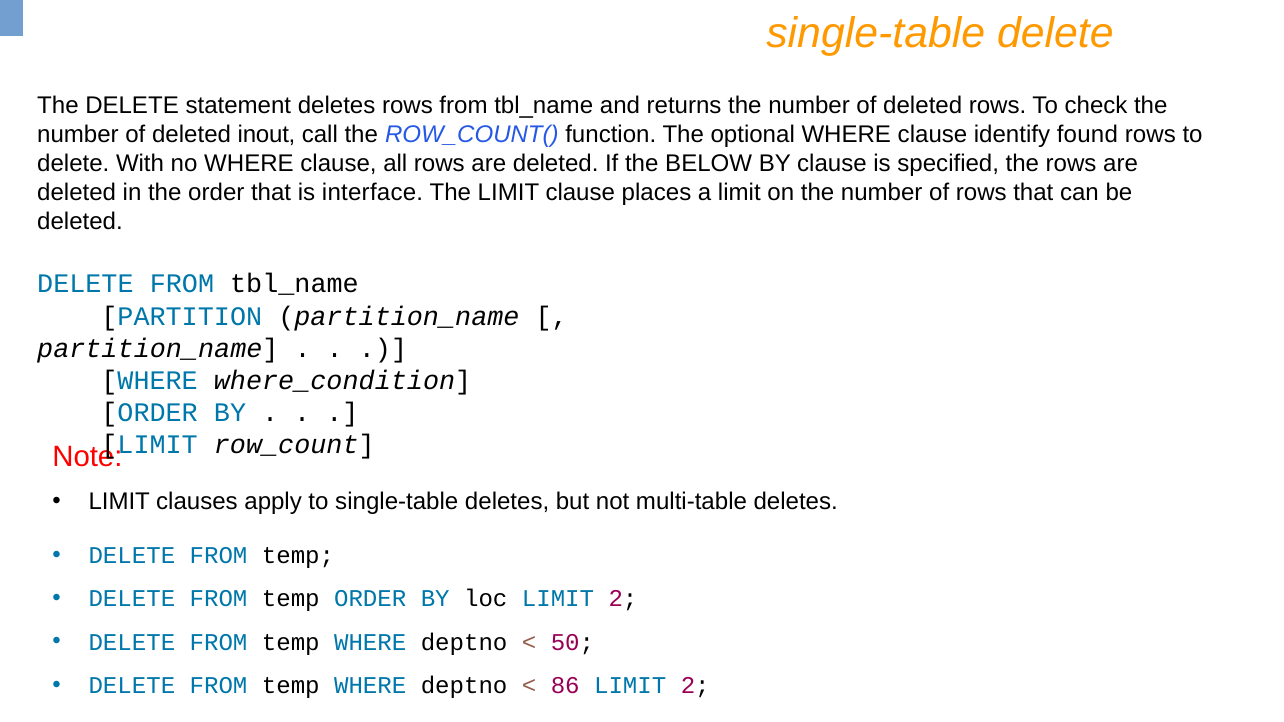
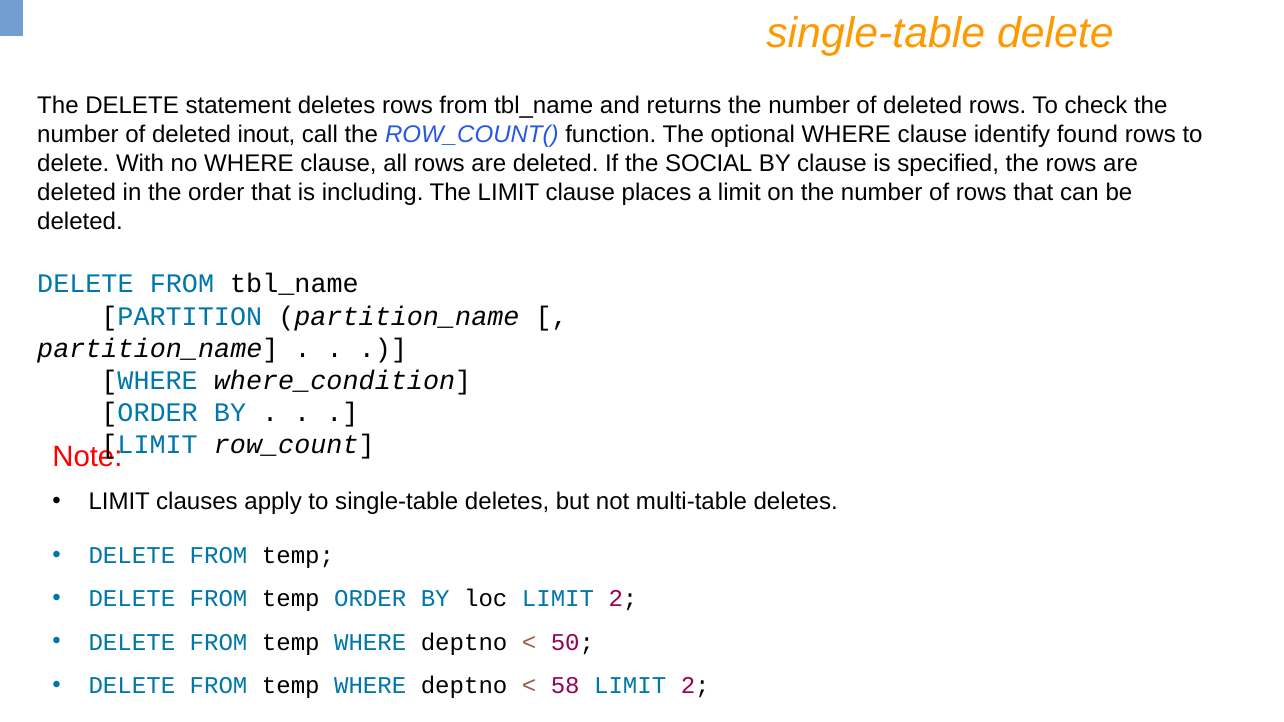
BELOW: BELOW -> SOCIAL
interface: interface -> including
86: 86 -> 58
